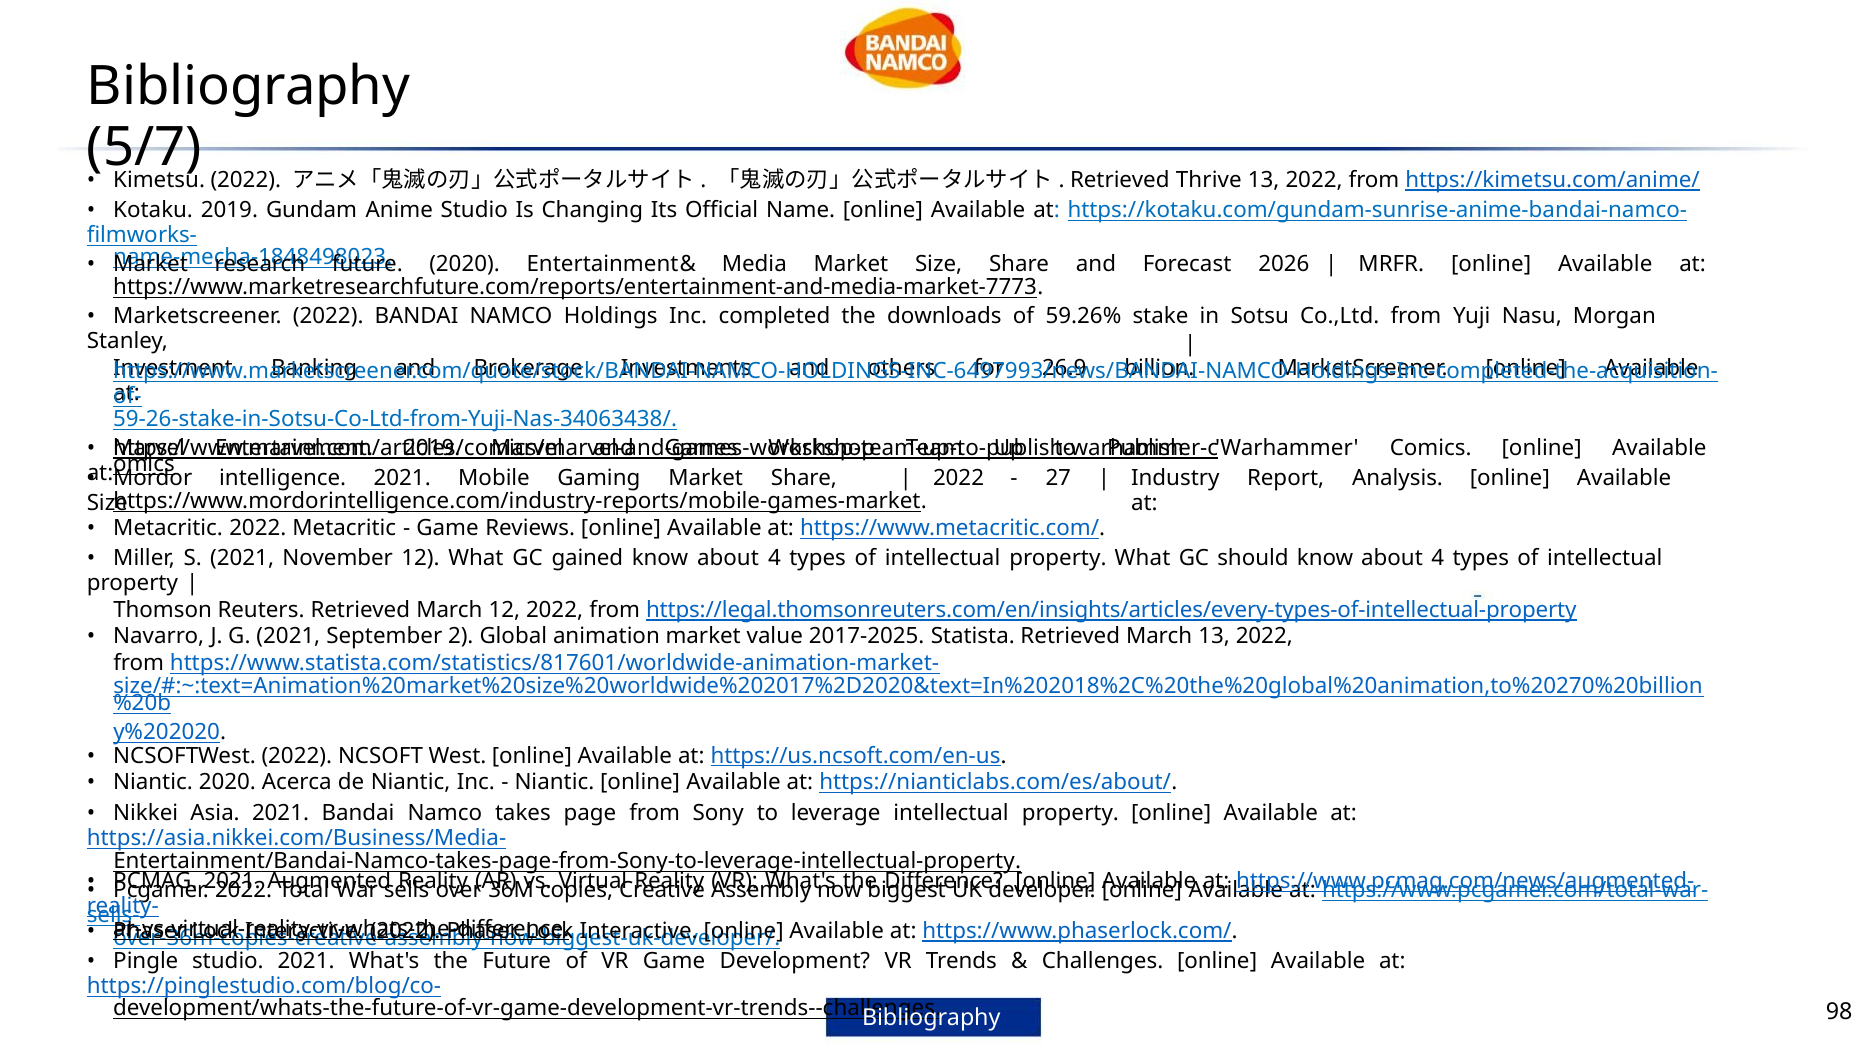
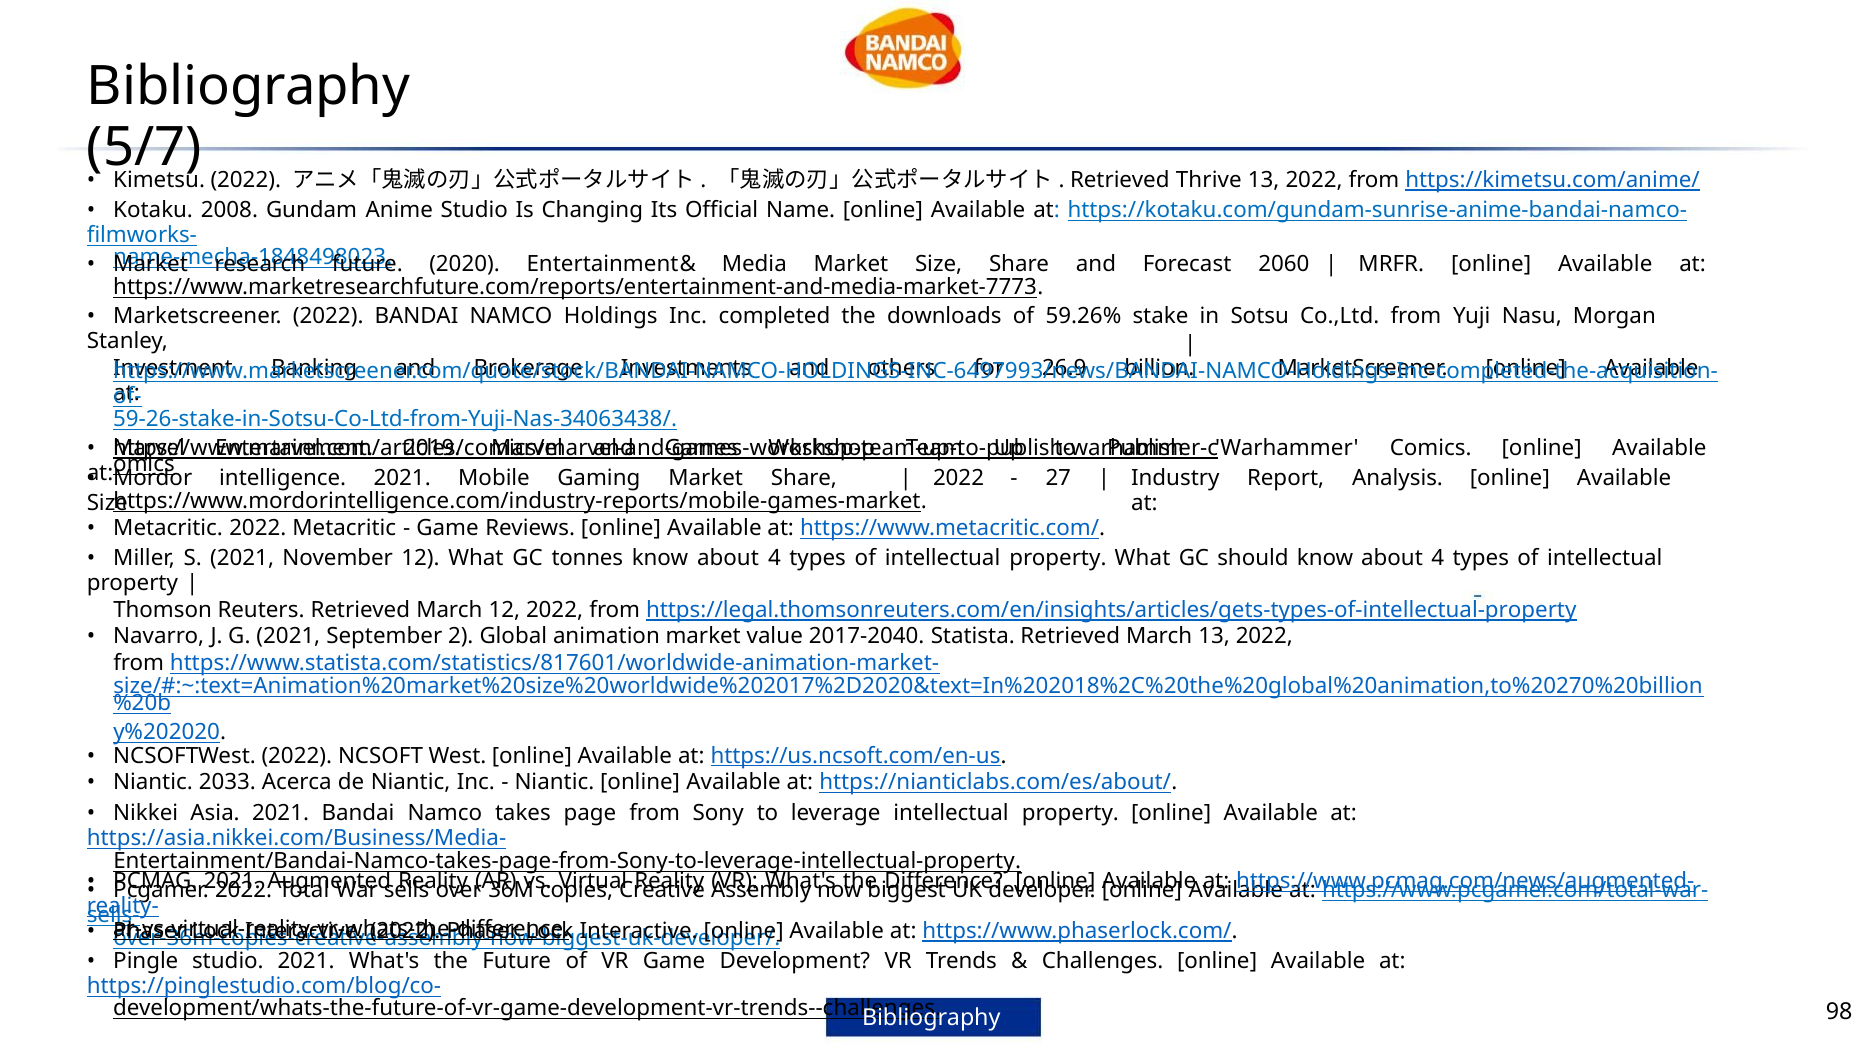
Kotaku 2019: 2019 -> 2008
2026: 2026 -> 2060
gained: gained -> tonnes
https://legal.thomsonreuters.com/en/insights/articles/every-types-of-intellectual-property: https://legal.thomsonreuters.com/en/insights/articles/every-types-of-intellectual-property -> https://legal.thomsonreuters.com/en/insights/articles/gets-types-of-intellectual-property
2017-2025: 2017-2025 -> 2017-2040
Niantic 2020: 2020 -> 2033
